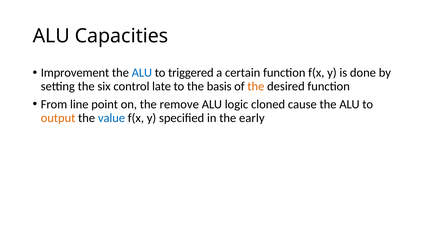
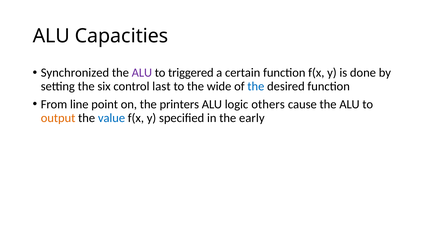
Improvement: Improvement -> Synchronized
ALU at (142, 73) colour: blue -> purple
late: late -> last
basis: basis -> wide
the at (256, 86) colour: orange -> blue
remove: remove -> printers
cloned: cloned -> others
